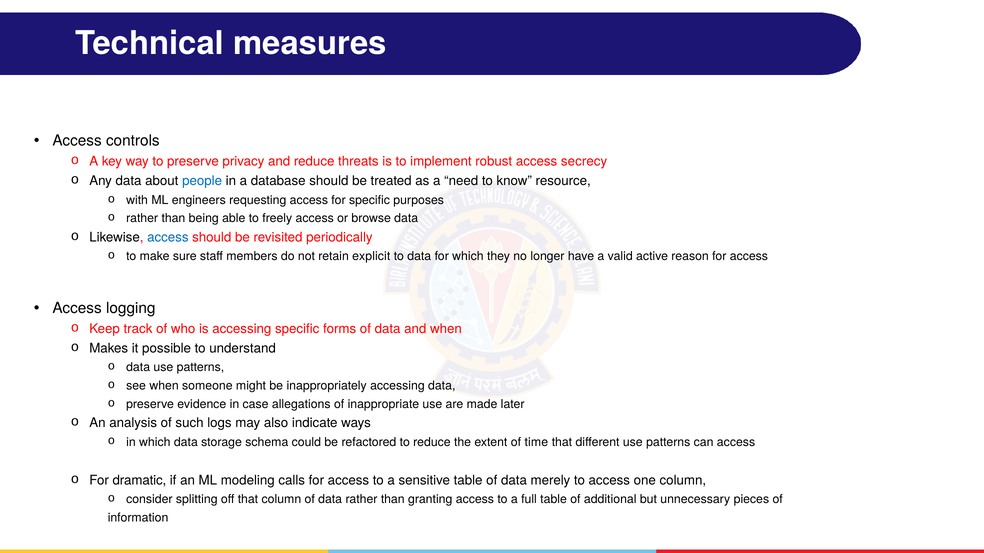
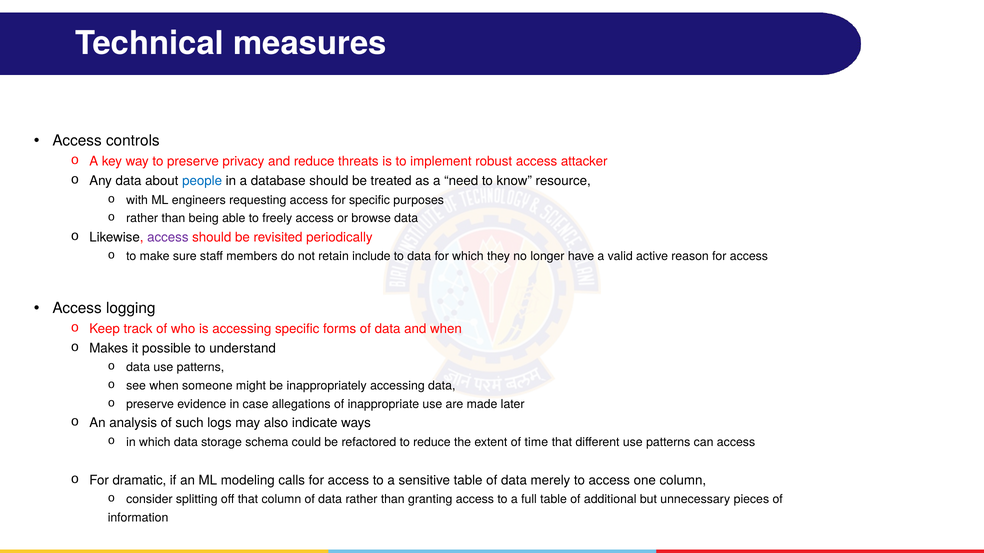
secrecy: secrecy -> attacker
access at (168, 238) colour: blue -> purple
explicit: explicit -> include
